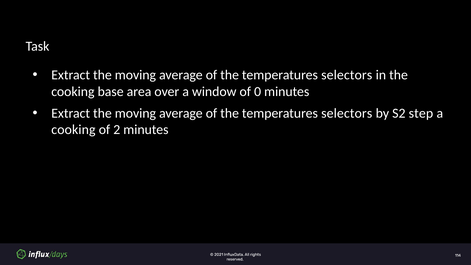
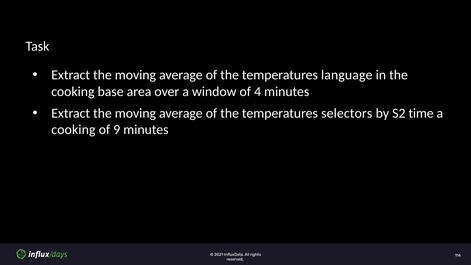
selectors at (347, 75): selectors -> language
0: 0 -> 4
step: step -> time
2: 2 -> 9
